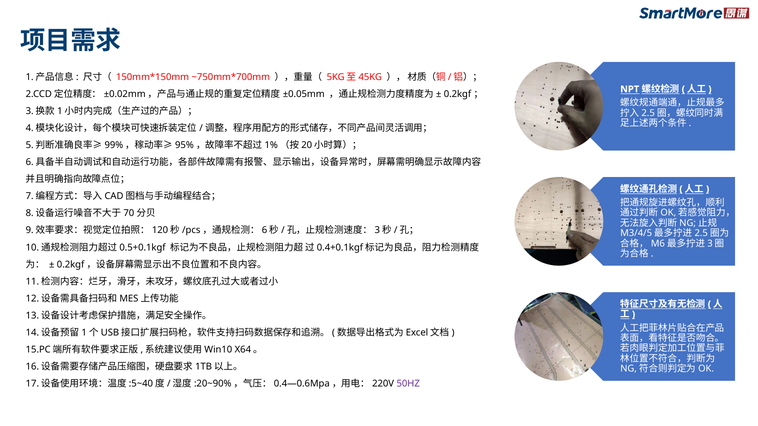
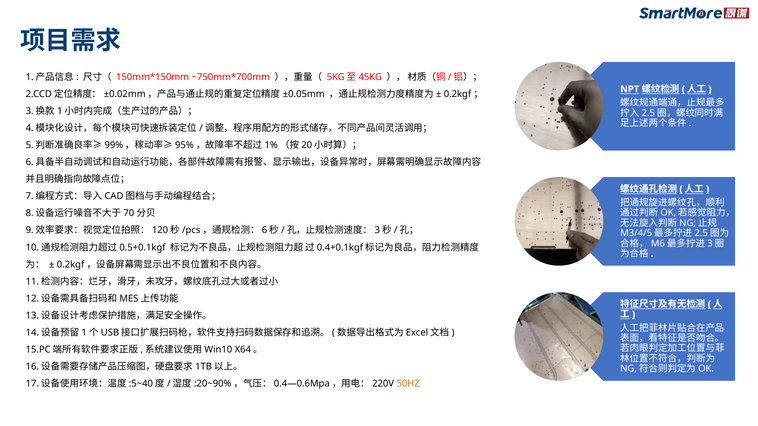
50HZ colour: purple -> orange
